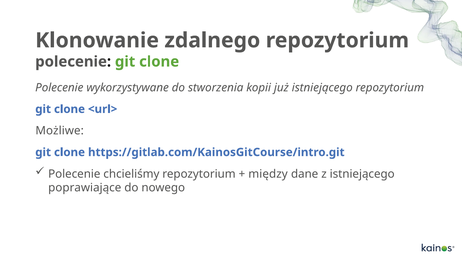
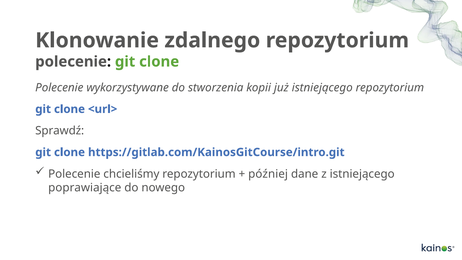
Możliwe: Możliwe -> Sprawdź
między: między -> później
